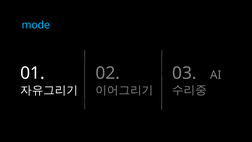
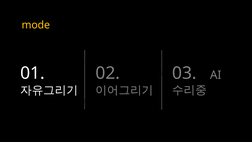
mode colour: light blue -> yellow
